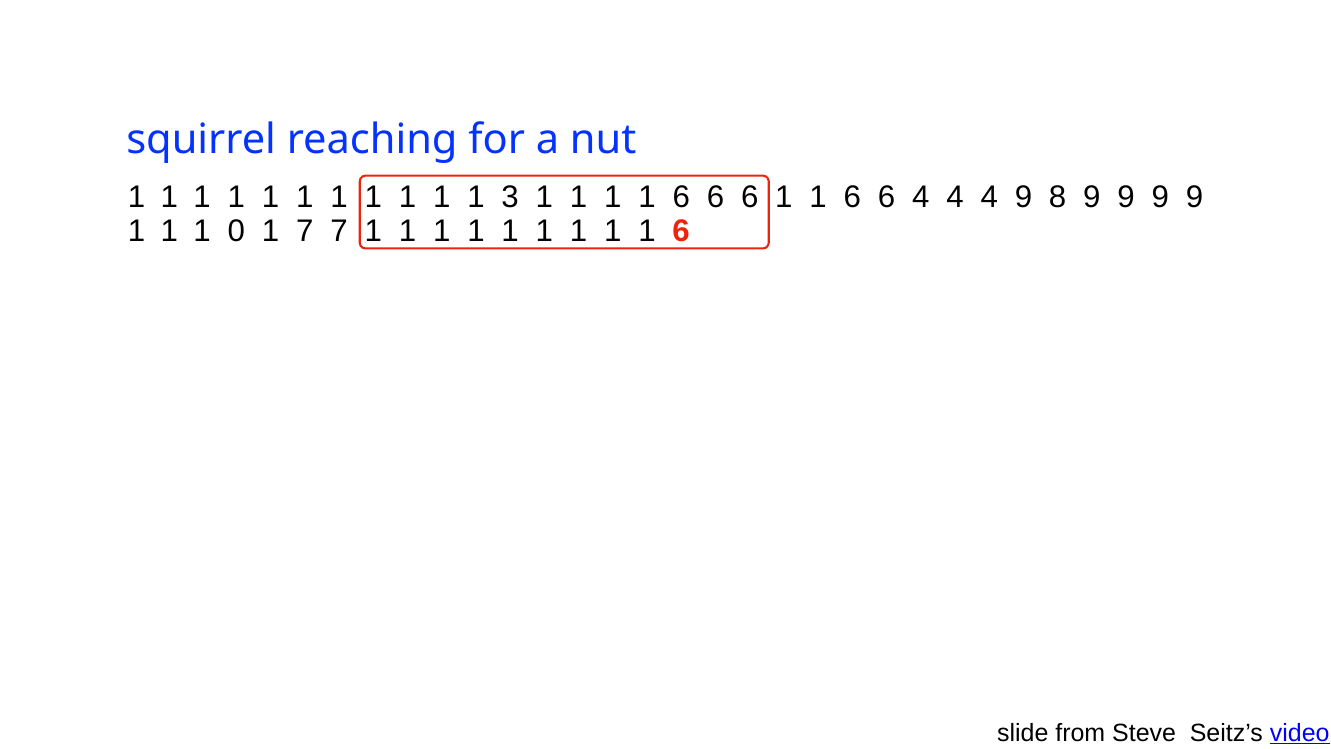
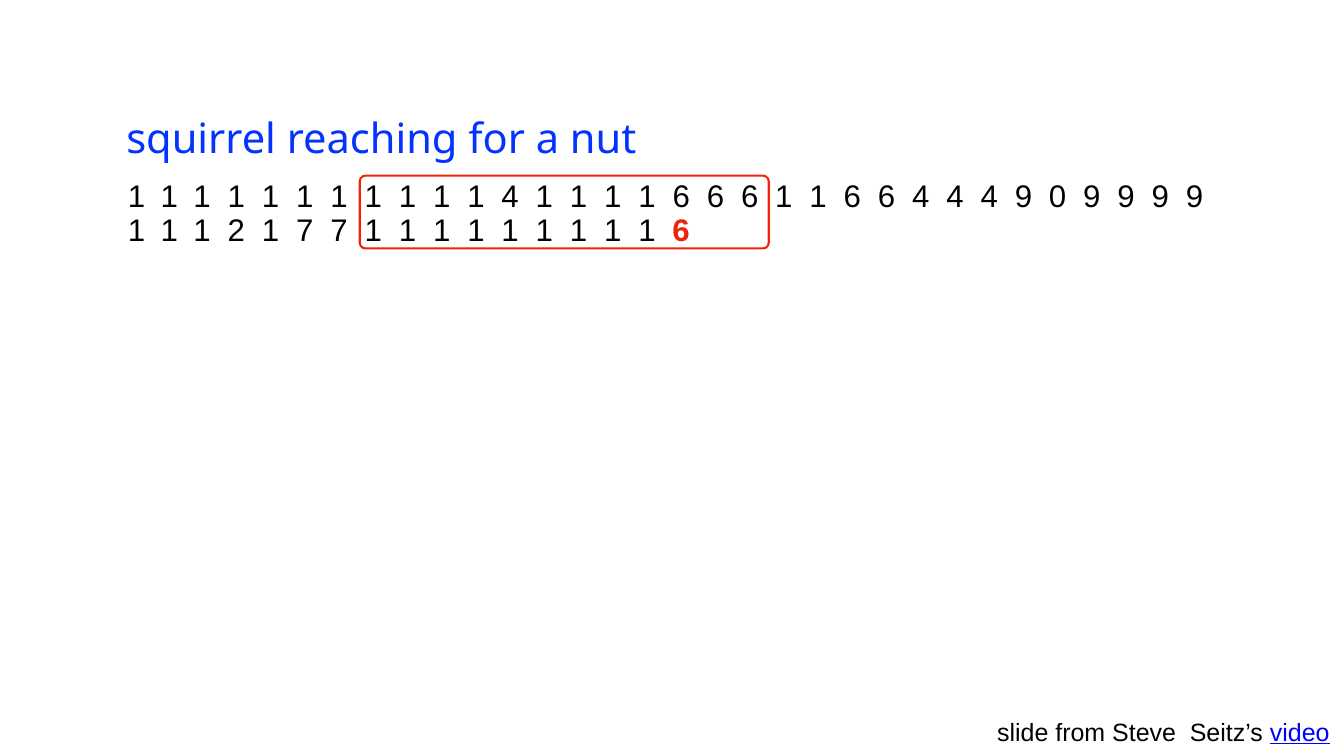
1 3: 3 -> 4
8: 8 -> 0
0: 0 -> 2
